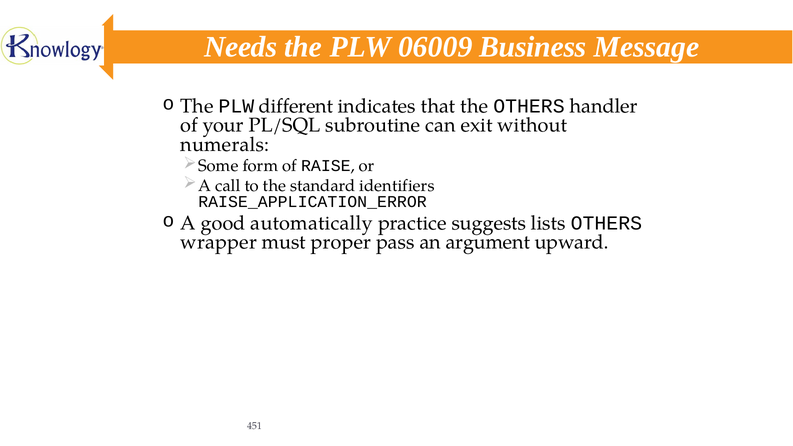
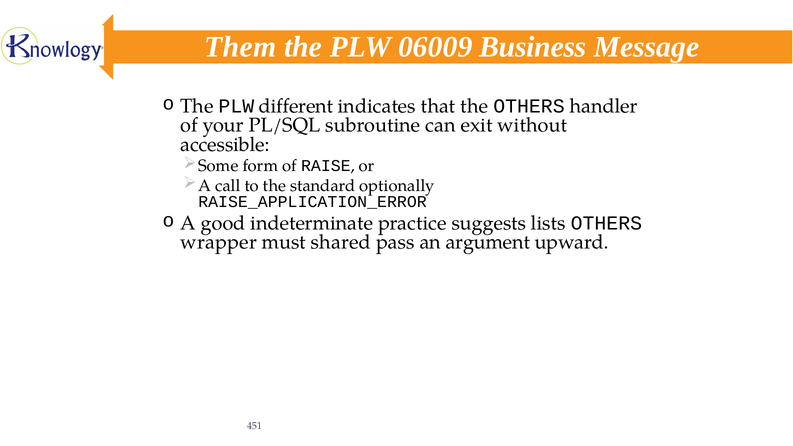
Needs: Needs -> Them
numerals: numerals -> accessible
identifiers: identifiers -> optionally
automatically: automatically -> indeterminate
proper: proper -> shared
